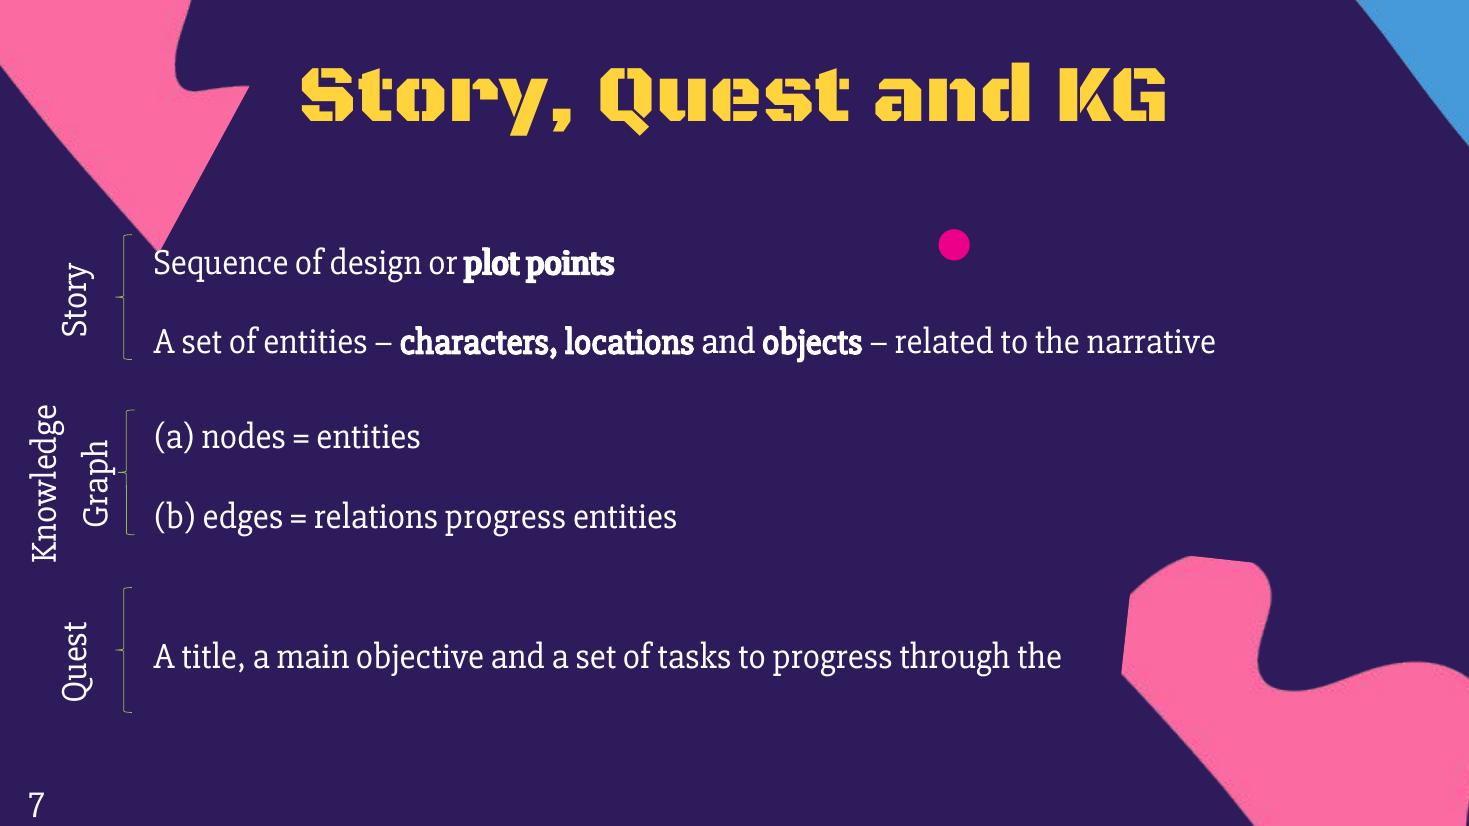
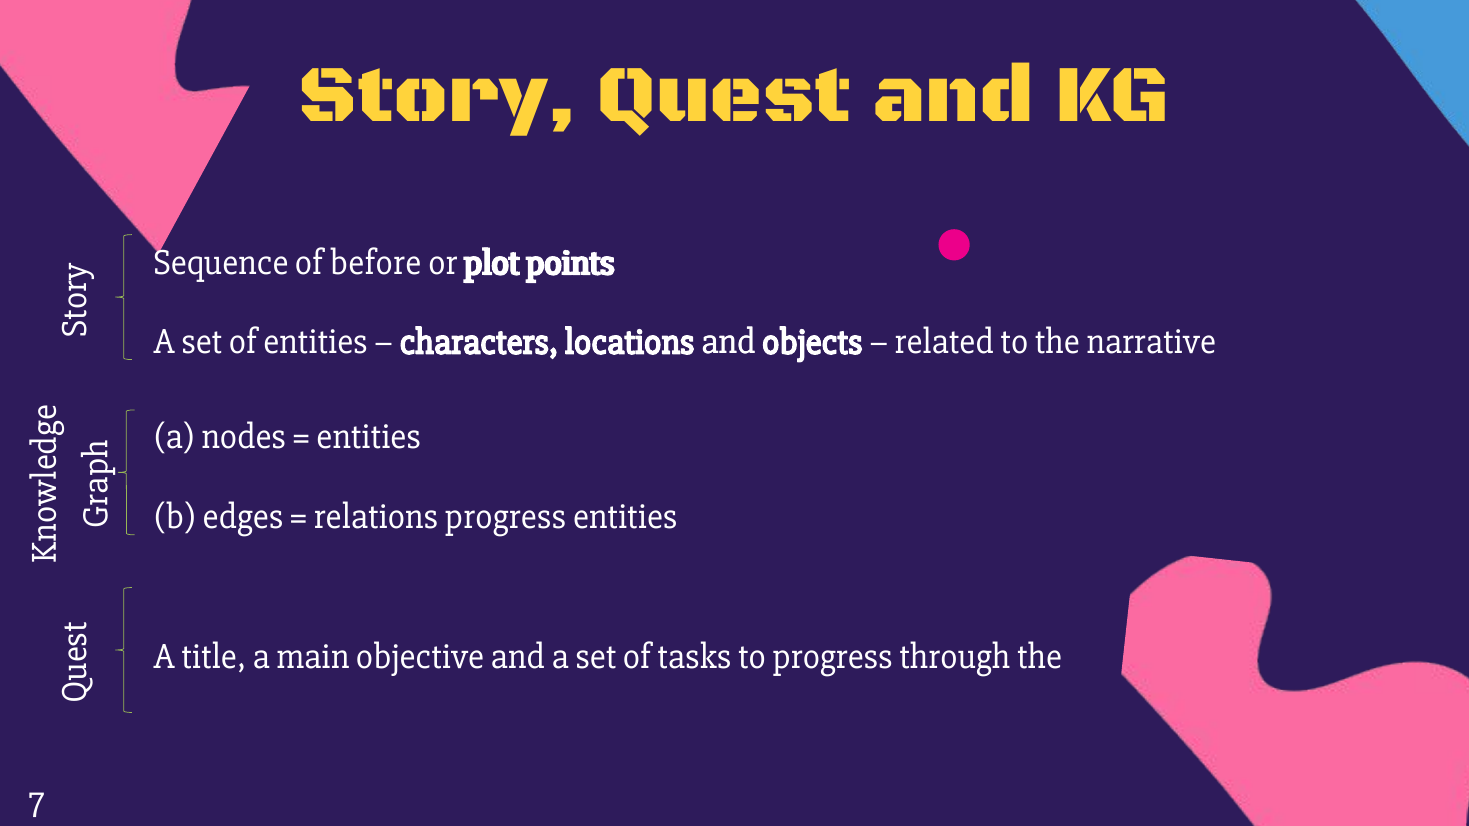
design: design -> before
